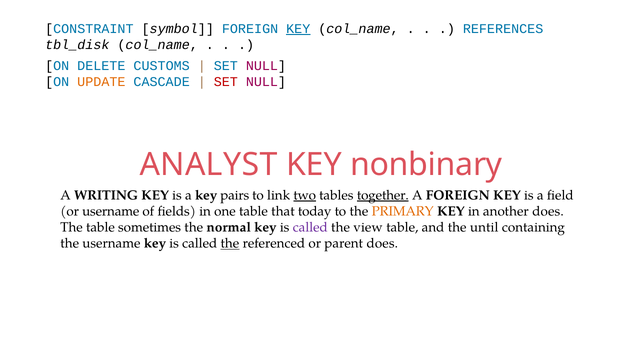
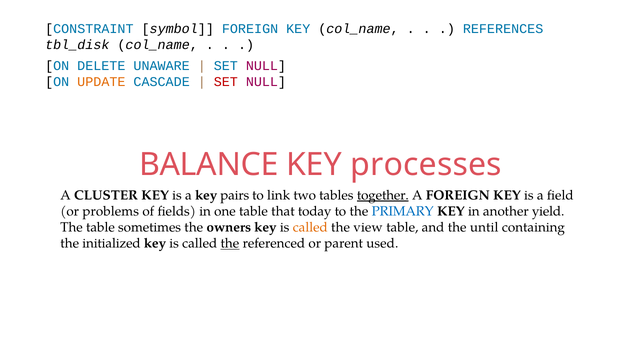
KEY at (298, 29) underline: present -> none
CUSTOMS: CUSTOMS -> UNAWARE
ANALYST: ANALYST -> BALANCE
nonbinary: nonbinary -> processes
WRITING: WRITING -> CLUSTER
two underline: present -> none
or username: username -> problems
PRIMARY colour: orange -> blue
another does: does -> yield
normal: normal -> owners
called at (310, 227) colour: purple -> orange
the username: username -> initialized
parent does: does -> used
